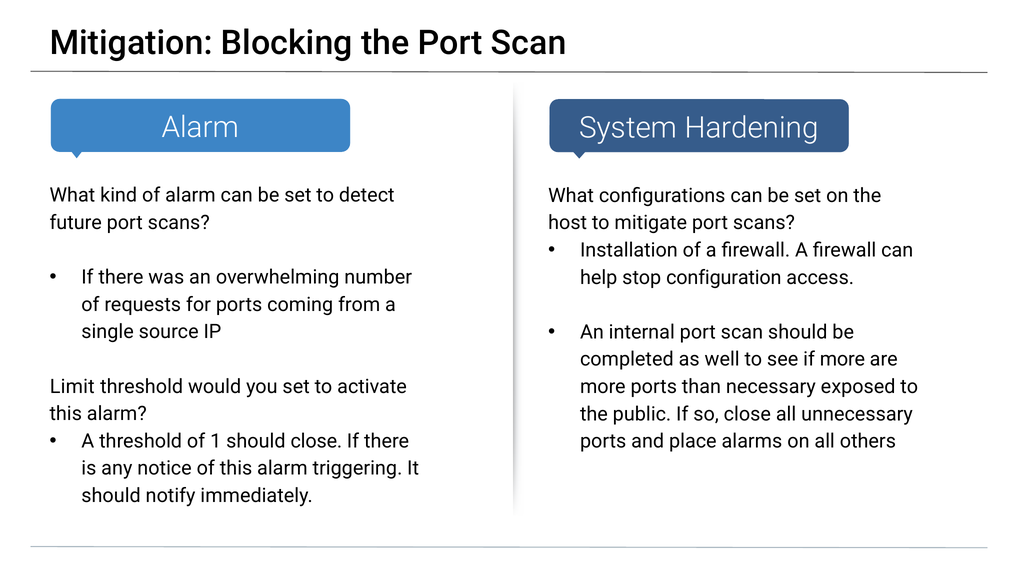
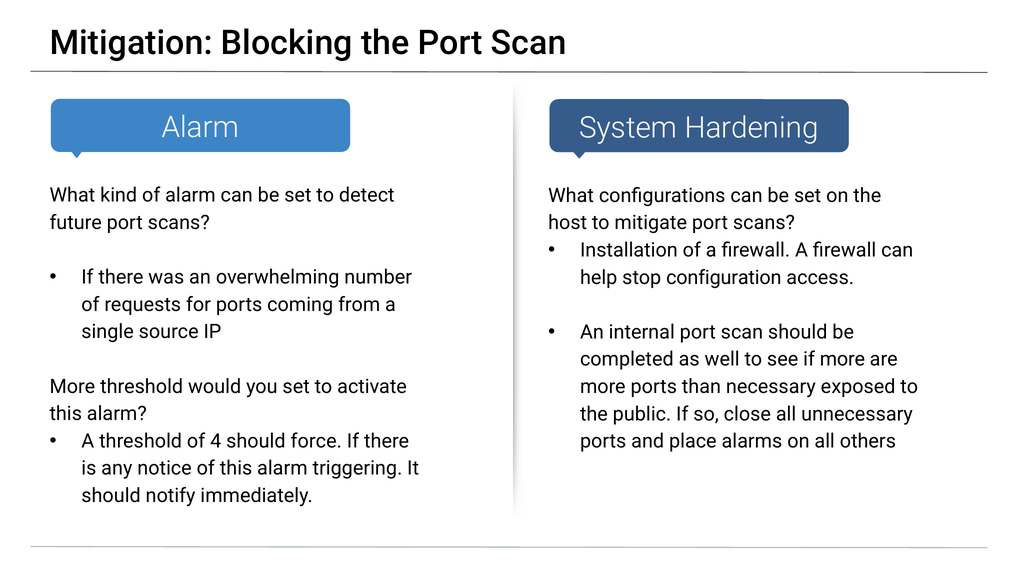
Limit at (72, 386): Limit -> More
1: 1 -> 4
should close: close -> force
